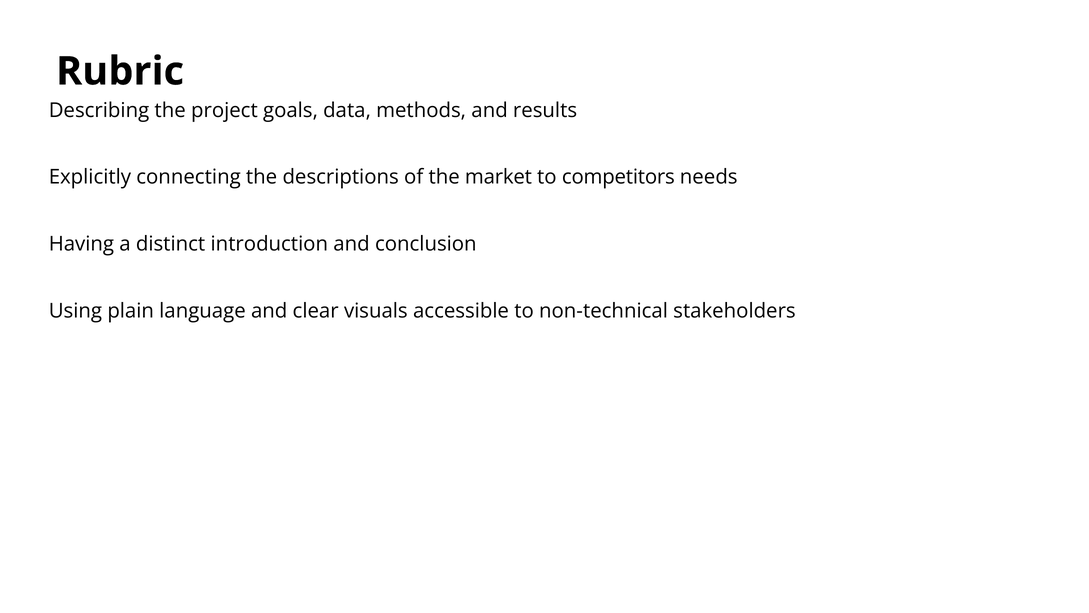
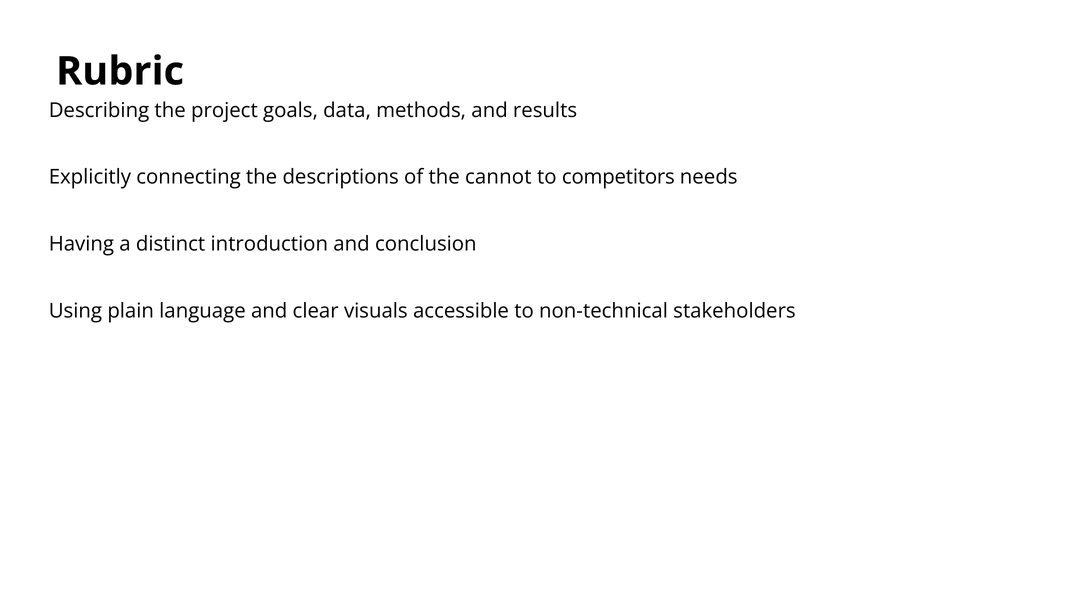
market: market -> cannot
